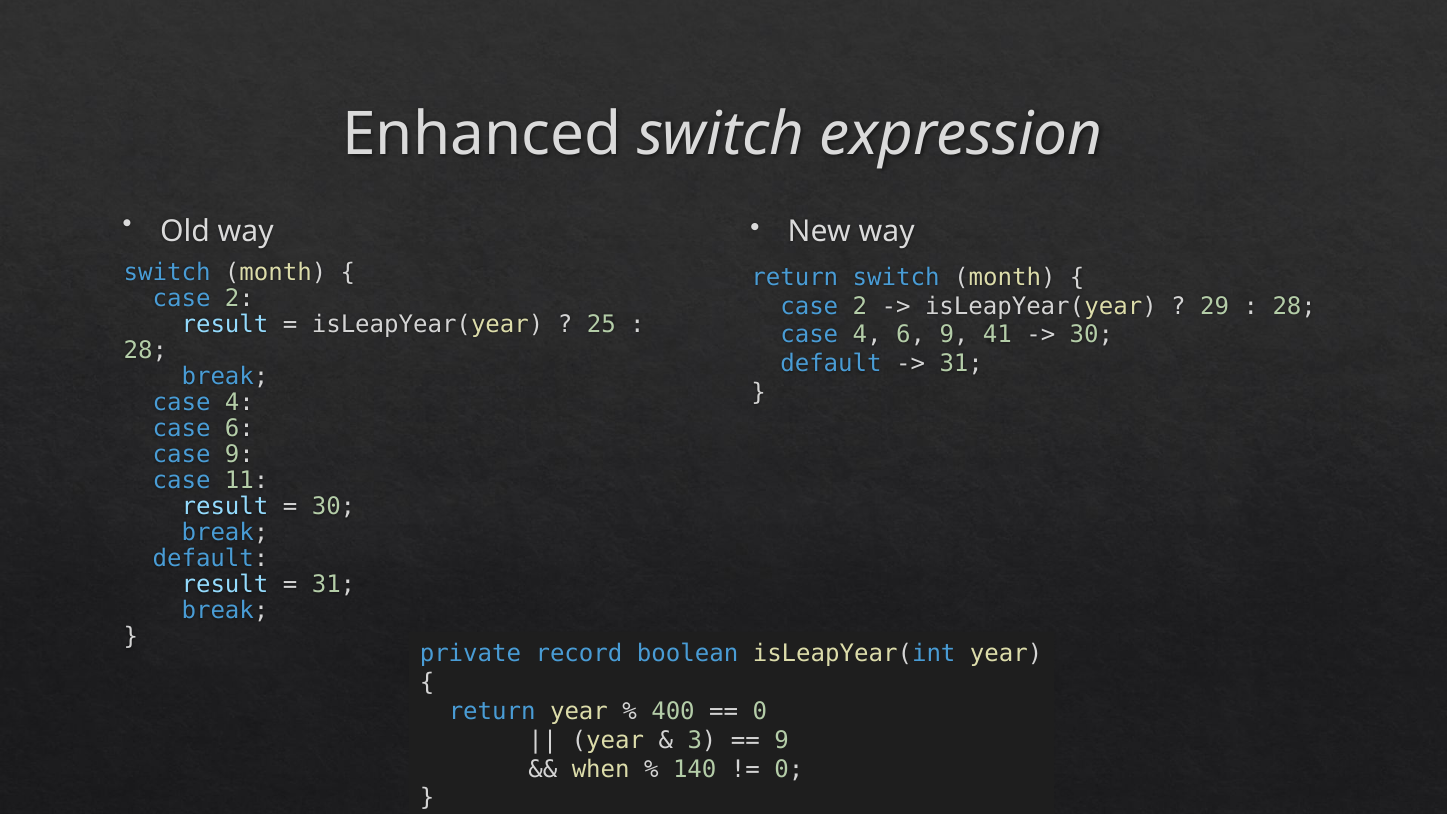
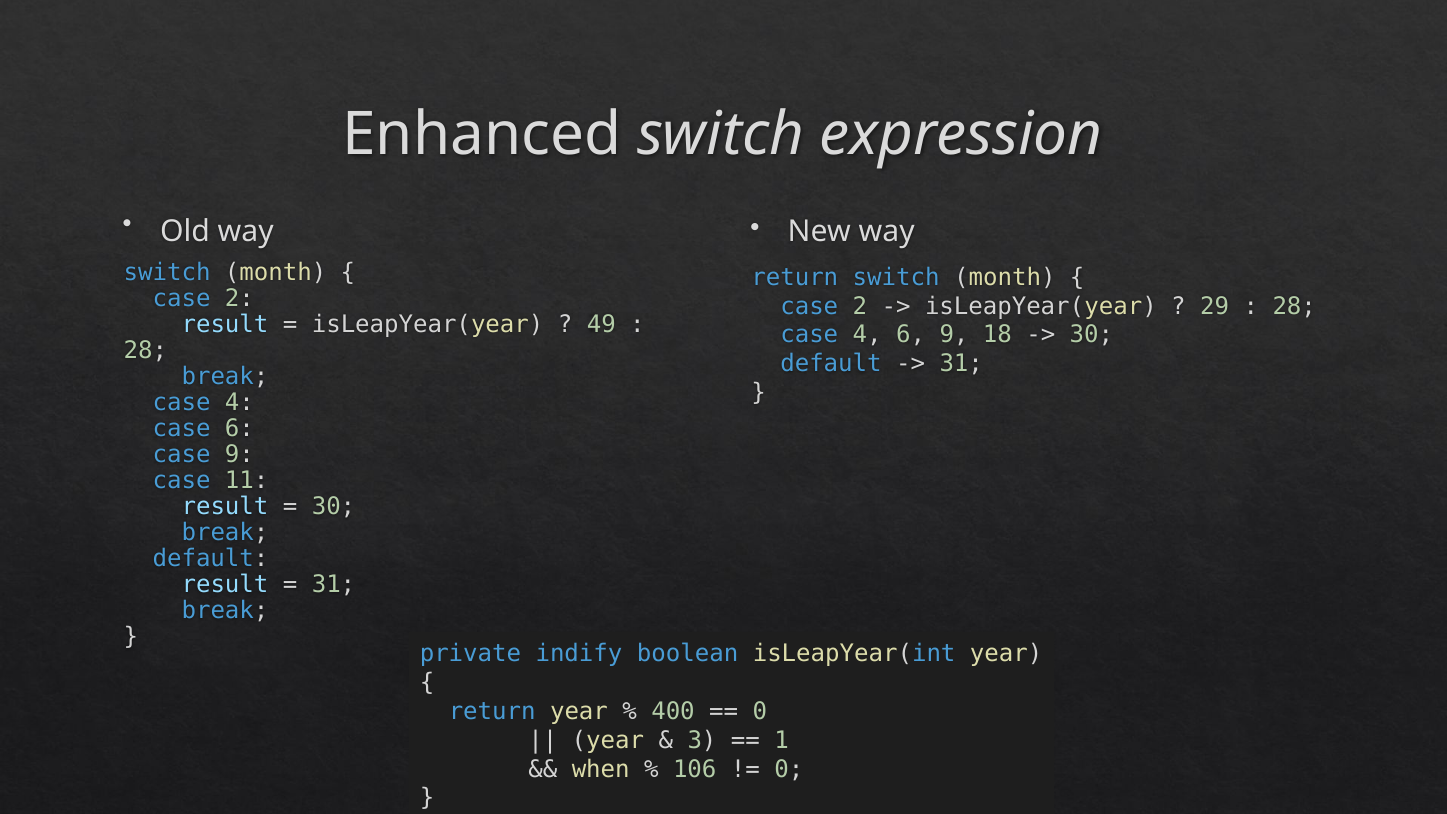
25: 25 -> 49
41: 41 -> 18
record: record -> indify
9 at (782, 740): 9 -> 1
140: 140 -> 106
